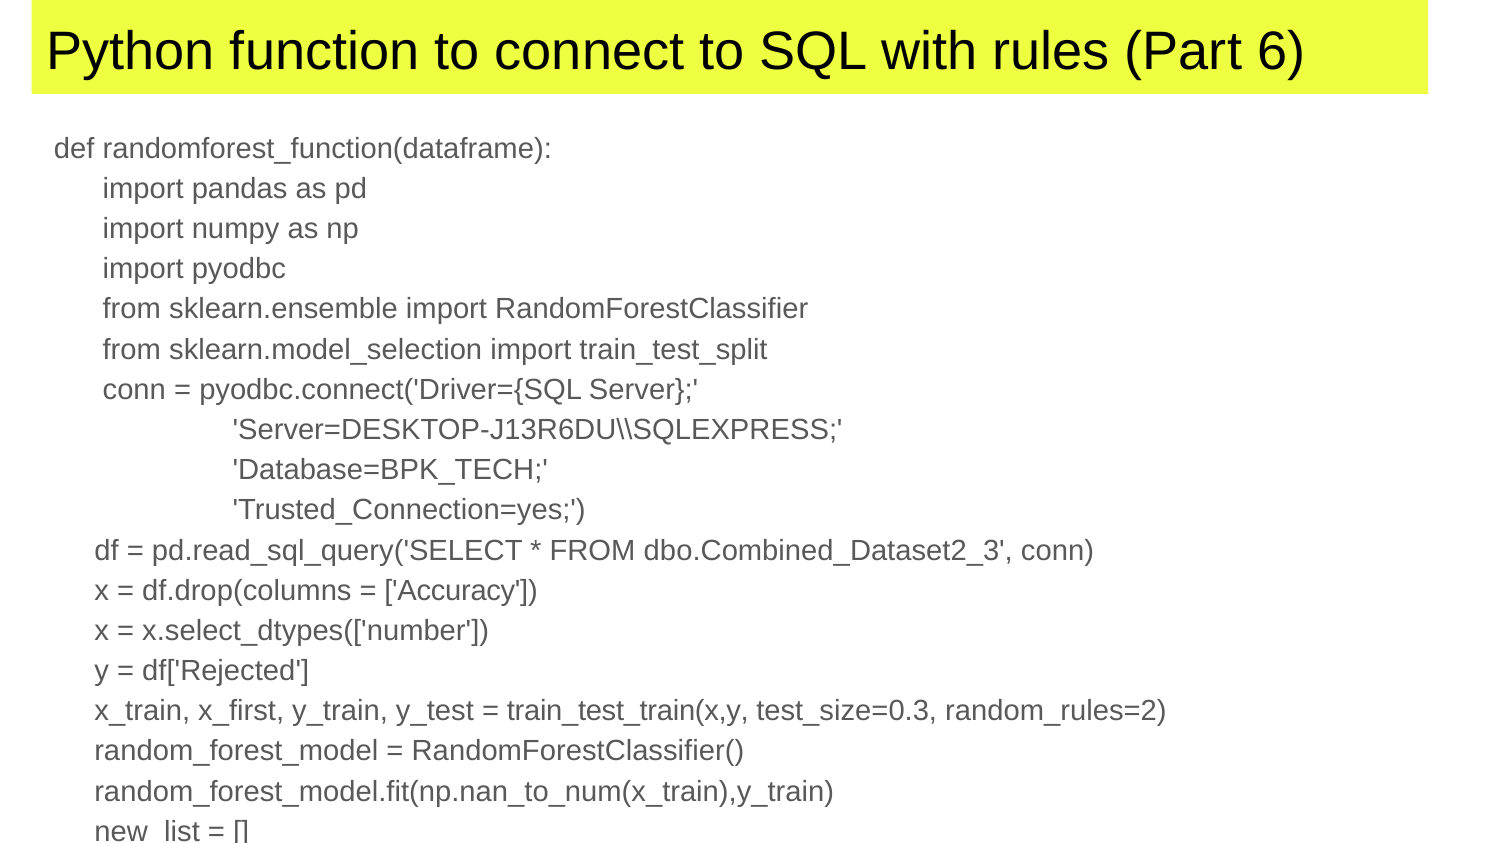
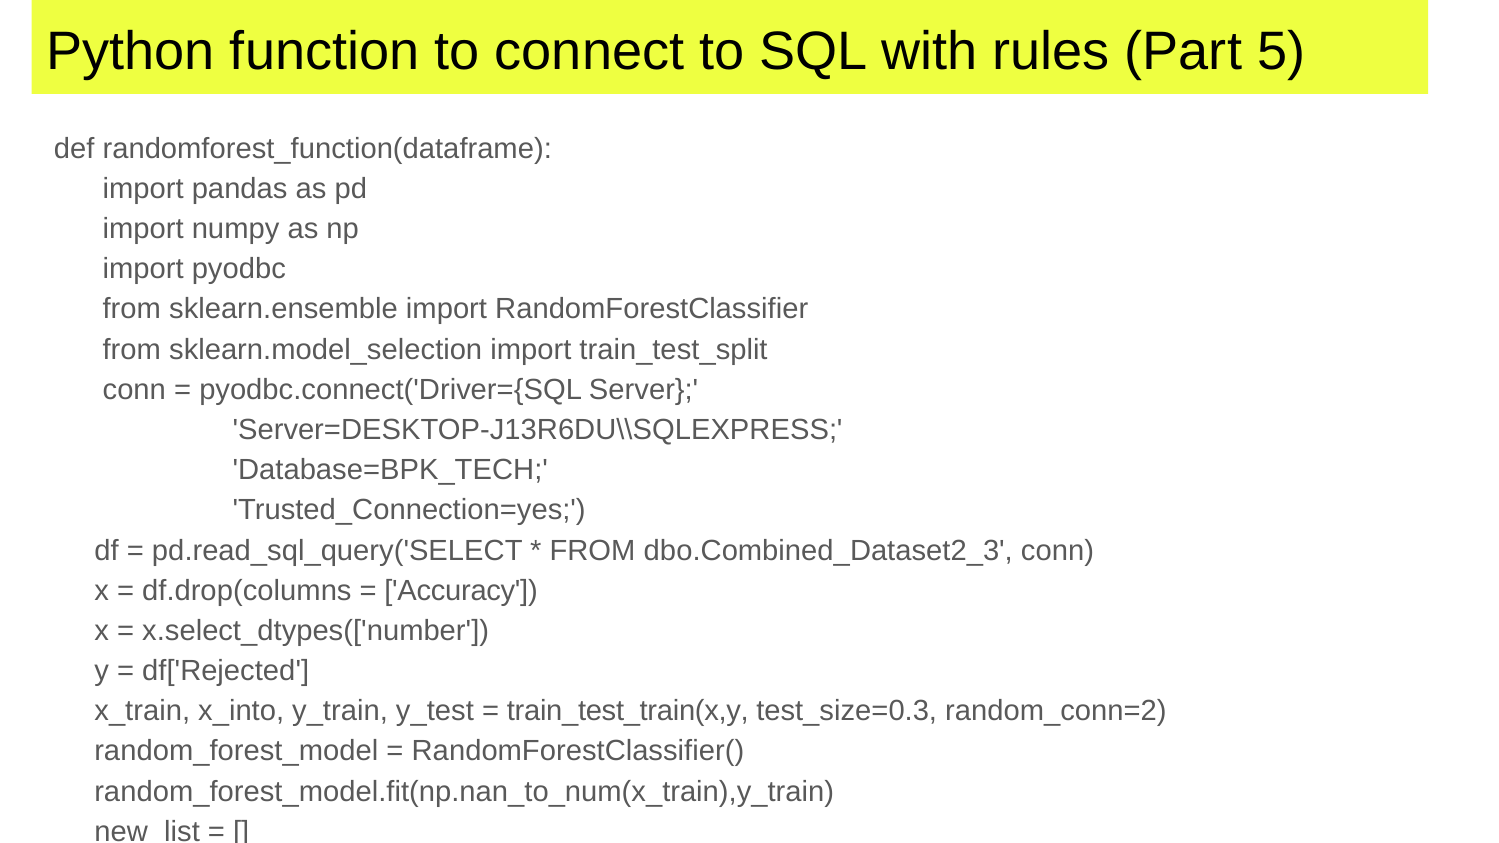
6: 6 -> 5
x_first: x_first -> x_into
random_rules=2: random_rules=2 -> random_conn=2
